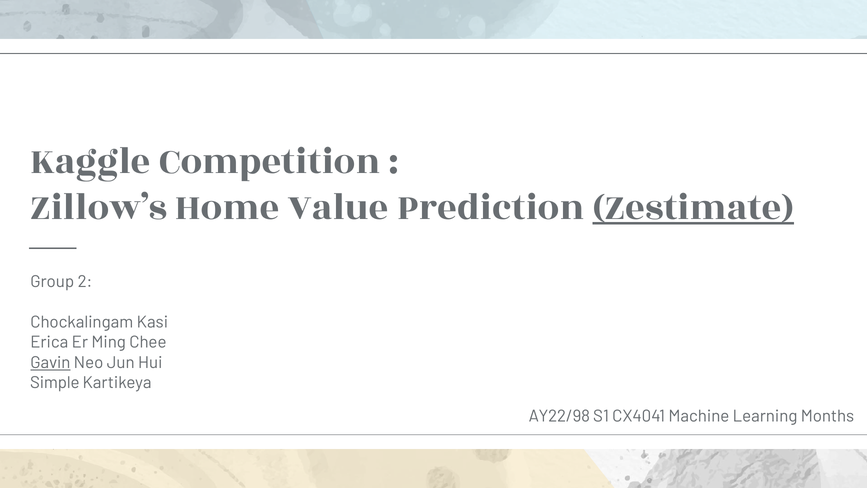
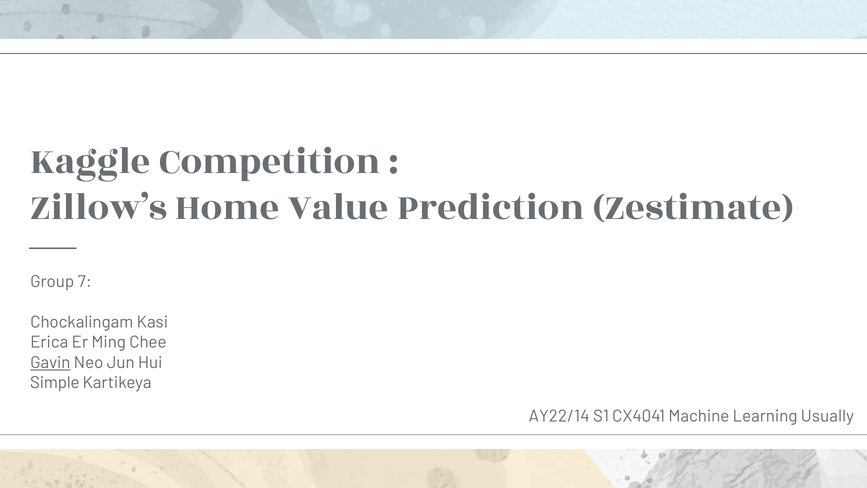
Zestimate underline: present -> none
2: 2 -> 7
AY22/98: AY22/98 -> AY22/14
Months: Months -> Usually
